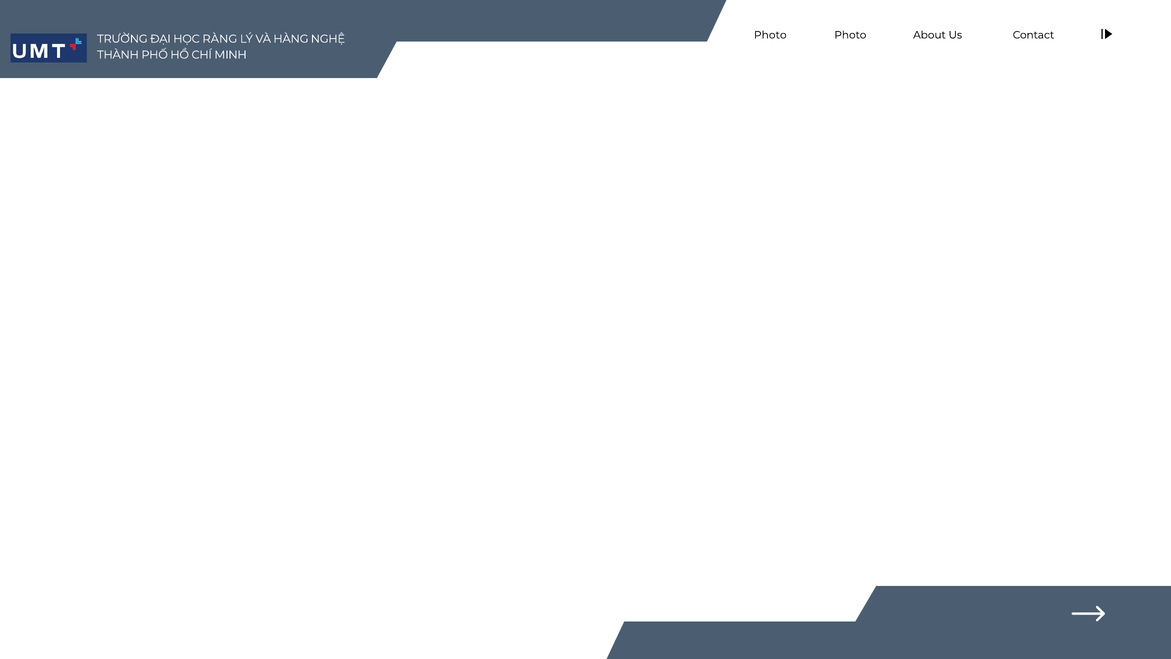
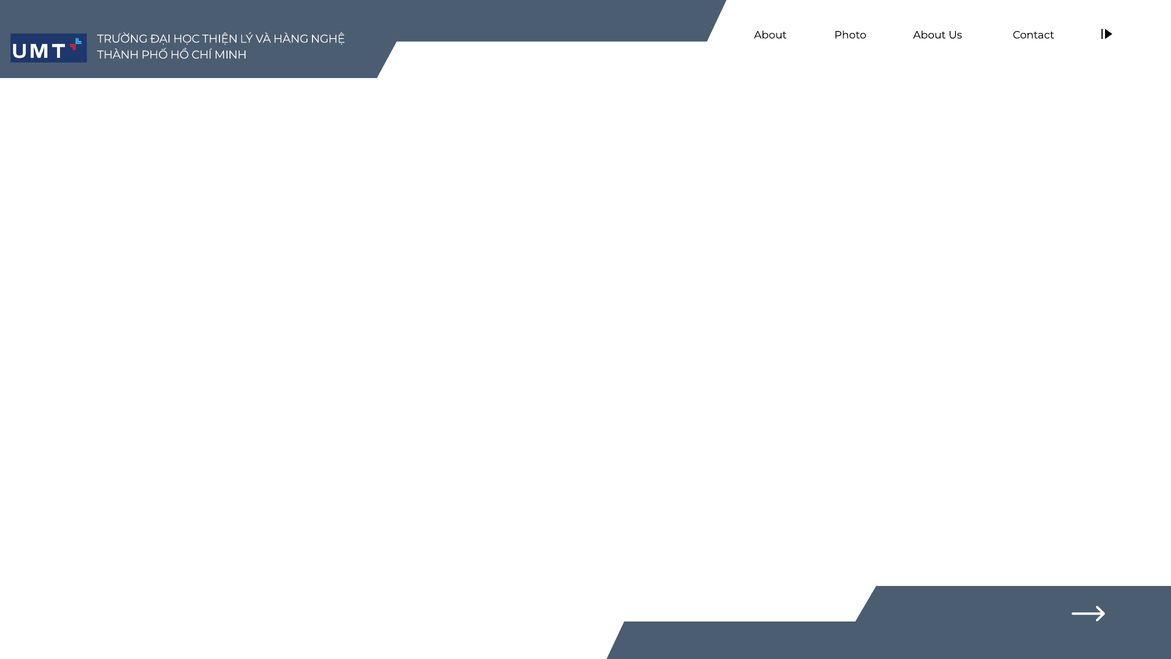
Photo at (770, 35): Photo -> About
RÀNG: RÀNG -> THIỆN
